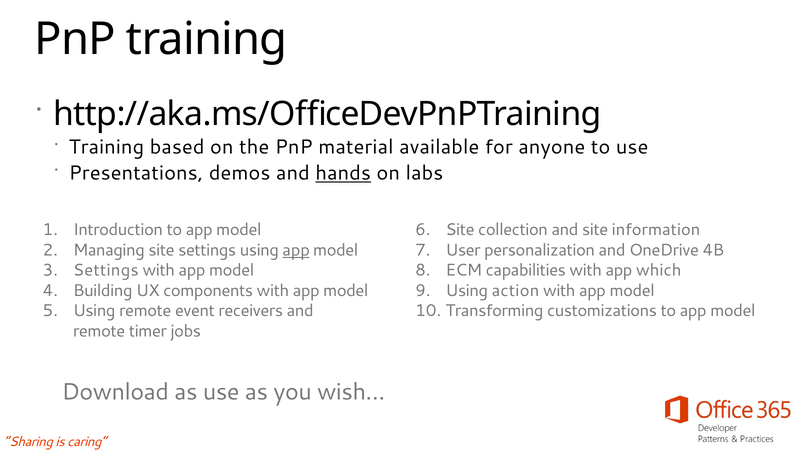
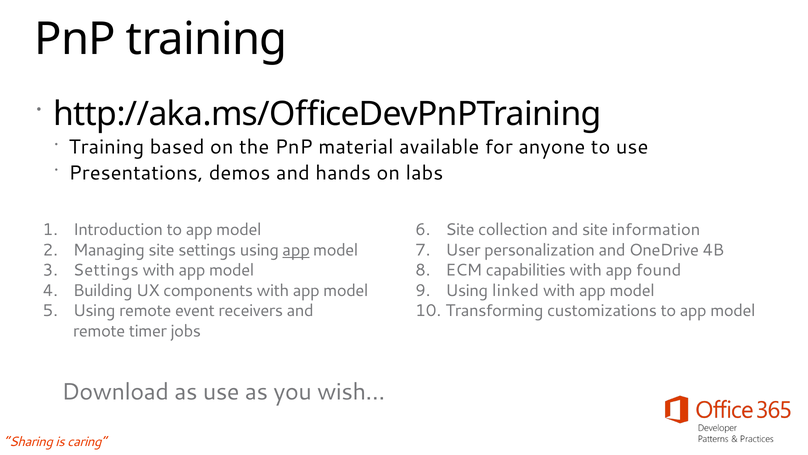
hands underline: present -> none
which: which -> found
action: action -> linked
